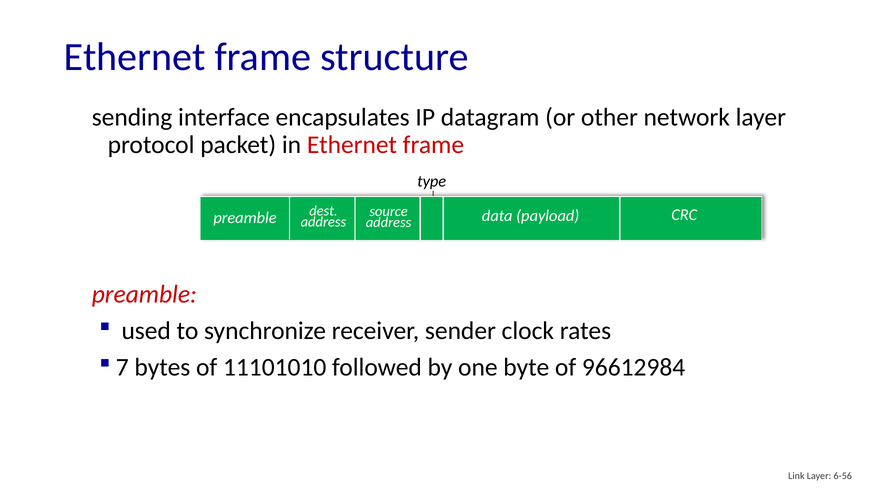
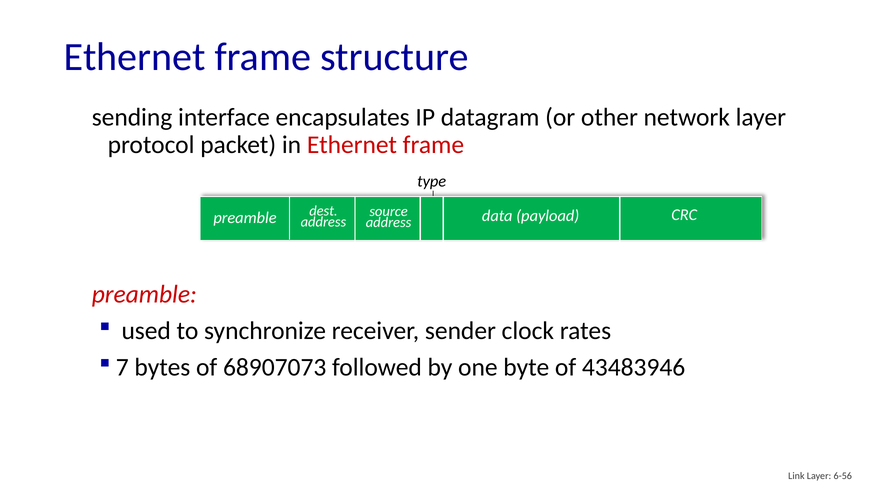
11101010: 11101010 -> 68907073
96612984: 96612984 -> 43483946
